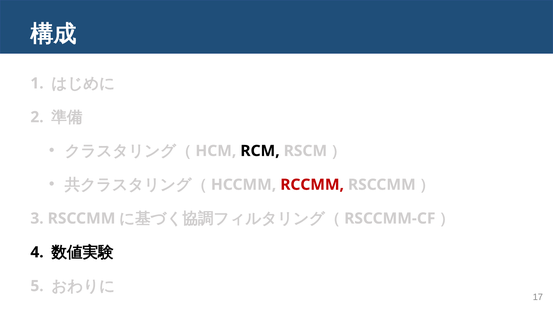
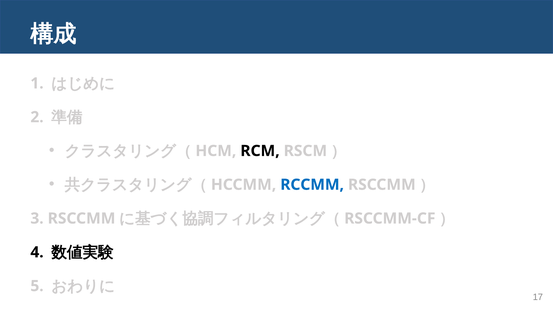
RCCMM colour: red -> blue
